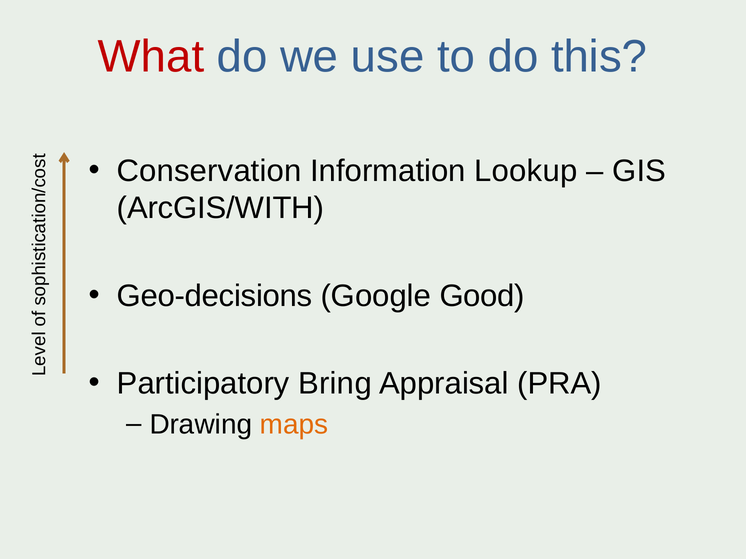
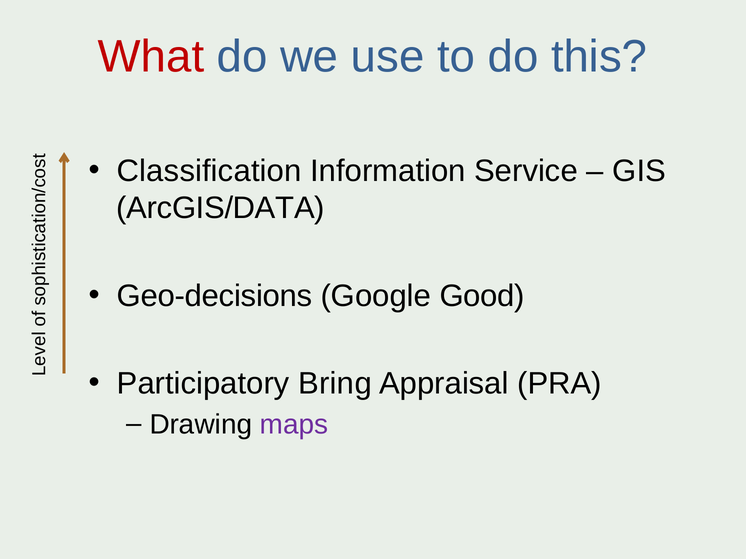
Conservation: Conservation -> Classification
Lookup: Lookup -> Service
ArcGIS/WITH: ArcGIS/WITH -> ArcGIS/DATA
maps colour: orange -> purple
